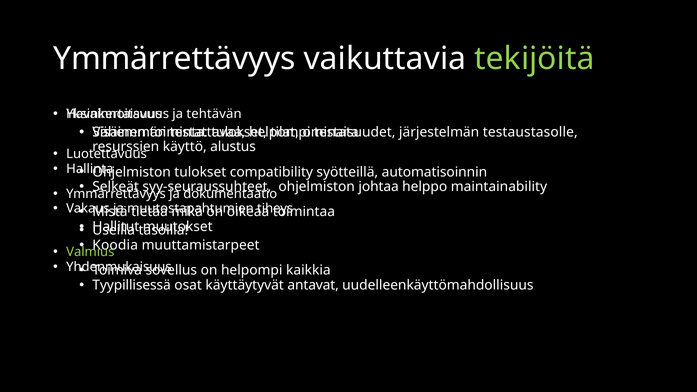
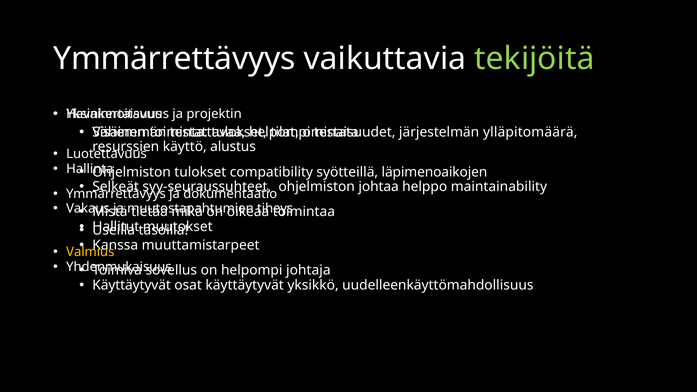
tehtävän: tehtävän -> projektin
testaustasolle: testaustasolle -> ylläpitomäärä
automatisoinnin: automatisoinnin -> läpimenoaikojen
Koodia: Koodia -> Kanssa
Valmius colour: light green -> yellow
kaikkia: kaikkia -> johtaja
Tyypillisessä at (132, 285): Tyypillisessä -> Käyttäytyvät
antavat: antavat -> yksikkö
